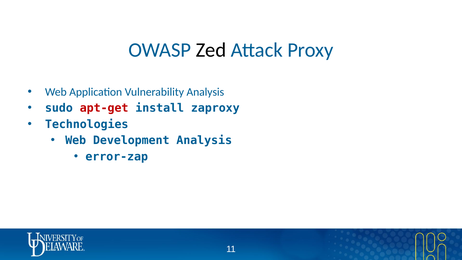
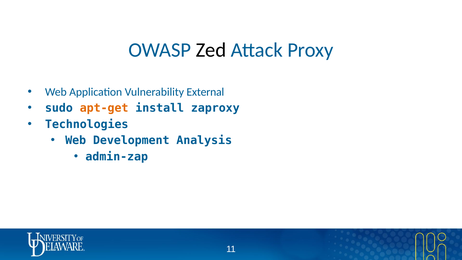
Vulnerability Analysis: Analysis -> External
apt-get colour: red -> orange
error-zap: error-zap -> admin-zap
